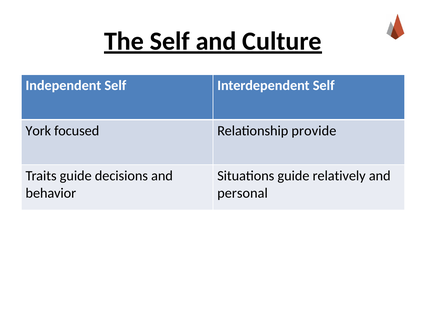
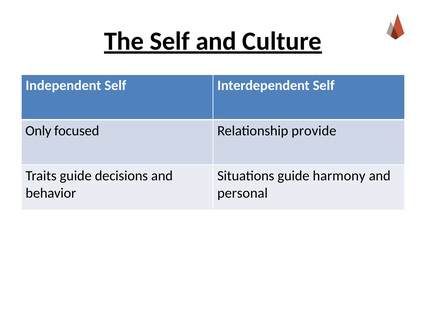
York: York -> Only
relatively: relatively -> harmony
